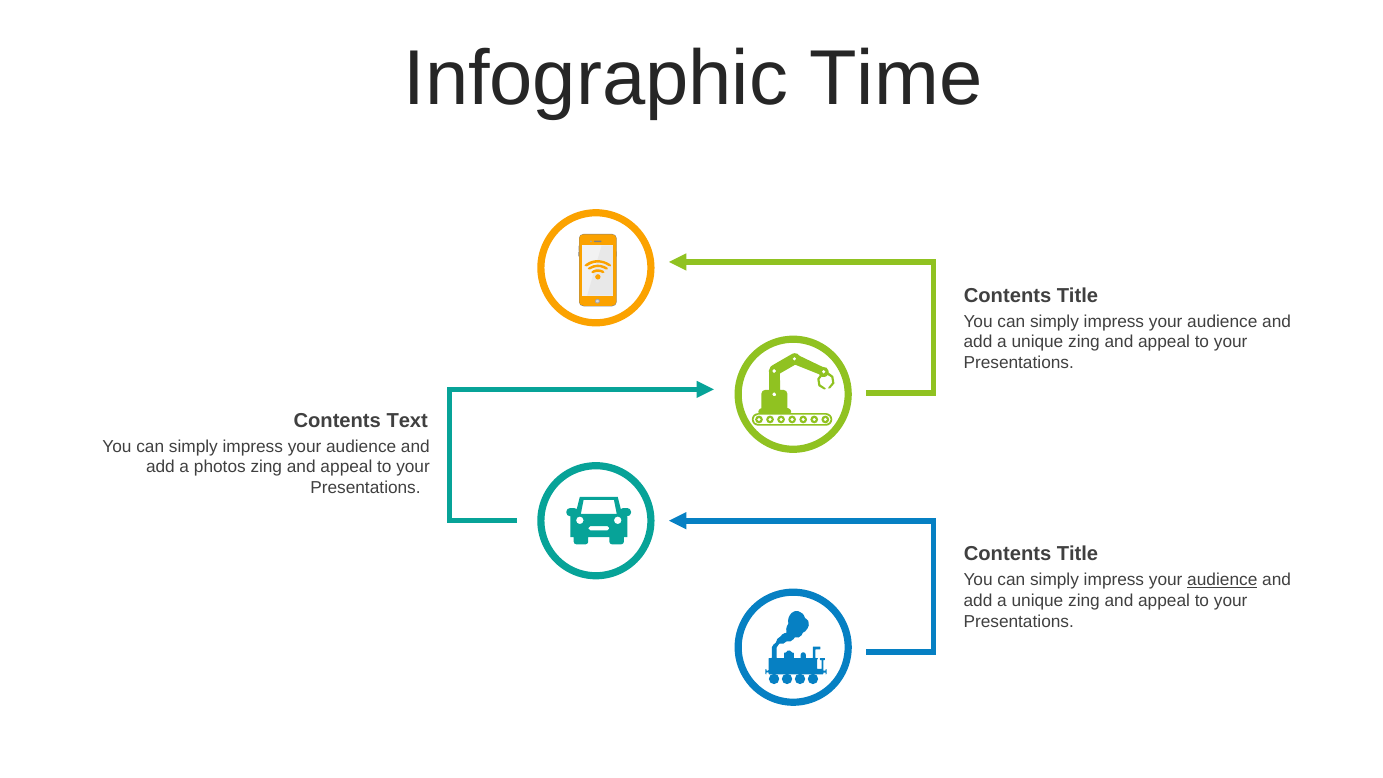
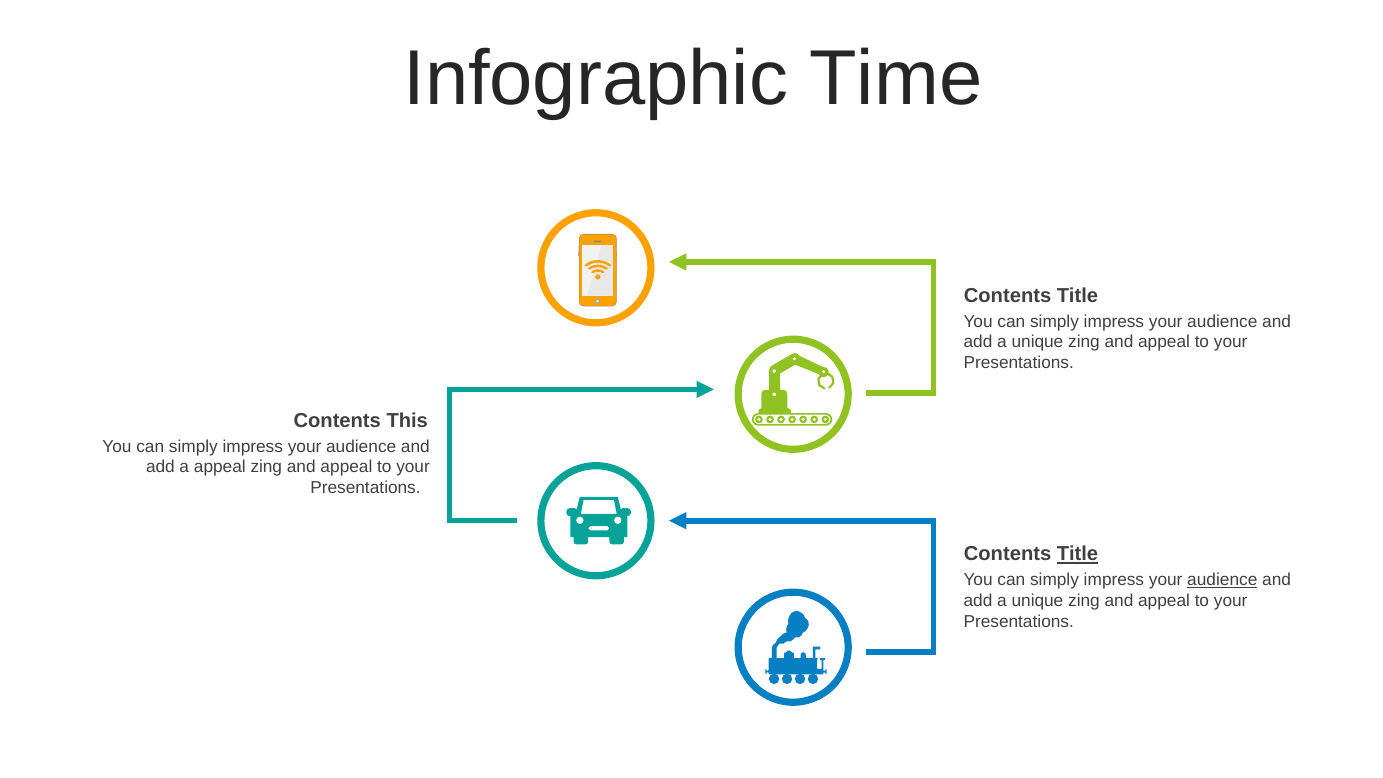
Text: Text -> This
a photos: photos -> appeal
Title at (1078, 554) underline: none -> present
